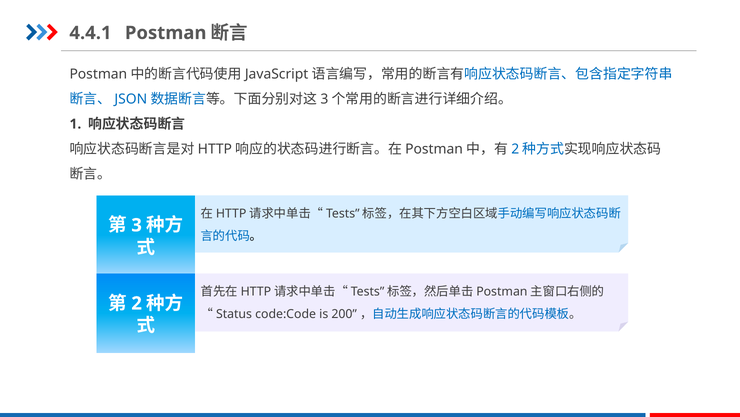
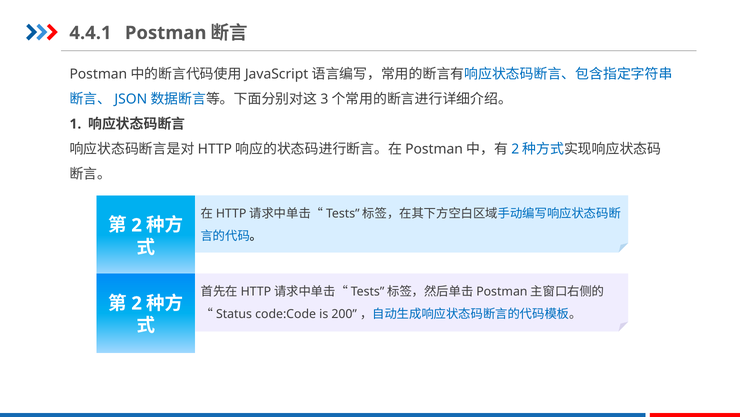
3 at (137, 225): 3 -> 2
